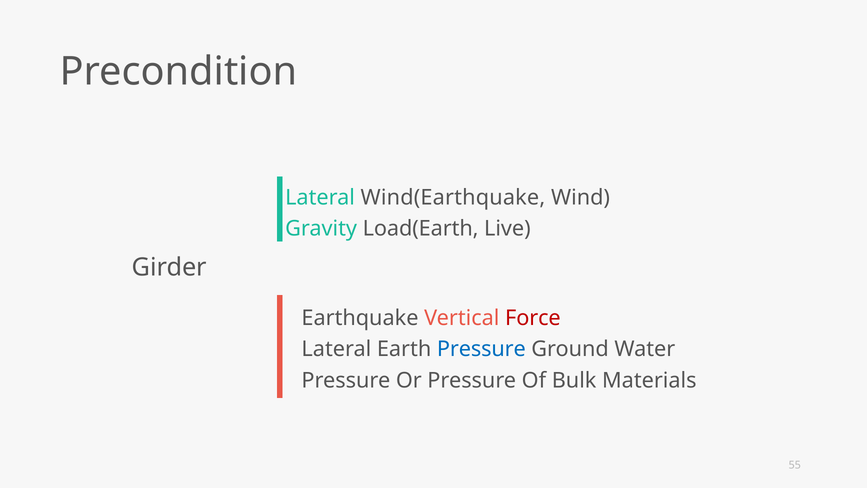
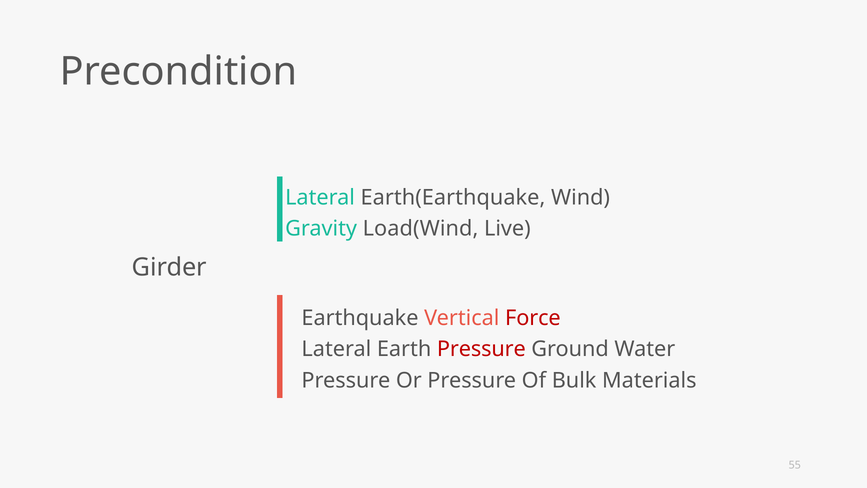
Wind(Earthquake: Wind(Earthquake -> Earth(Earthquake
Load(Earth: Load(Earth -> Load(Wind
Pressure at (481, 349) colour: blue -> red
